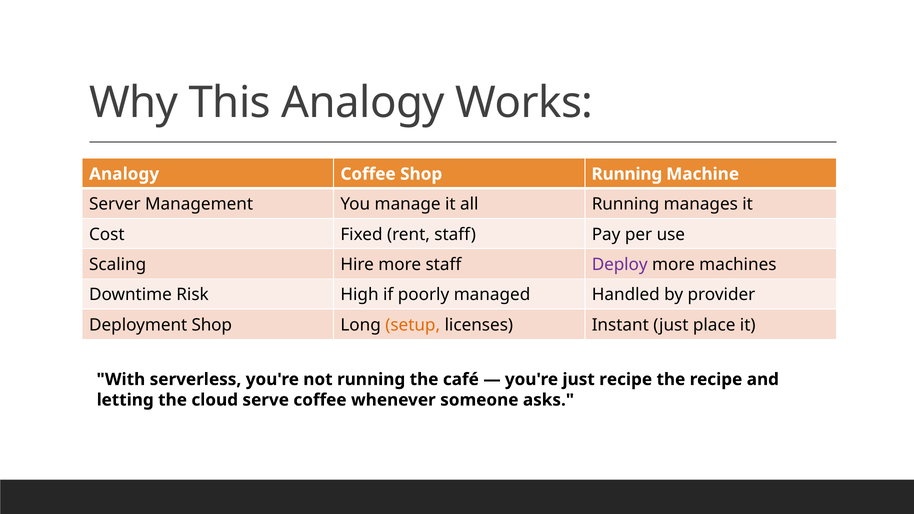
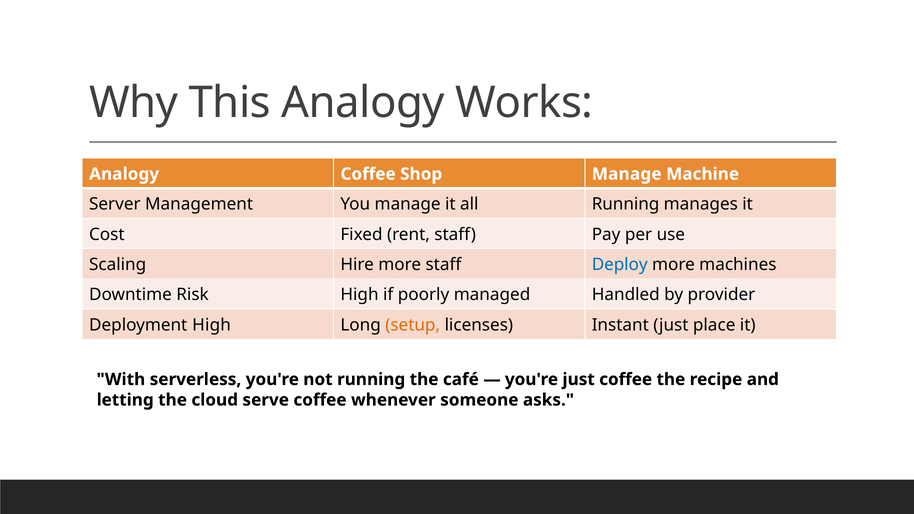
Shop Running: Running -> Manage
Deploy colour: purple -> blue
Deployment Shop: Shop -> High
just recipe: recipe -> coffee
